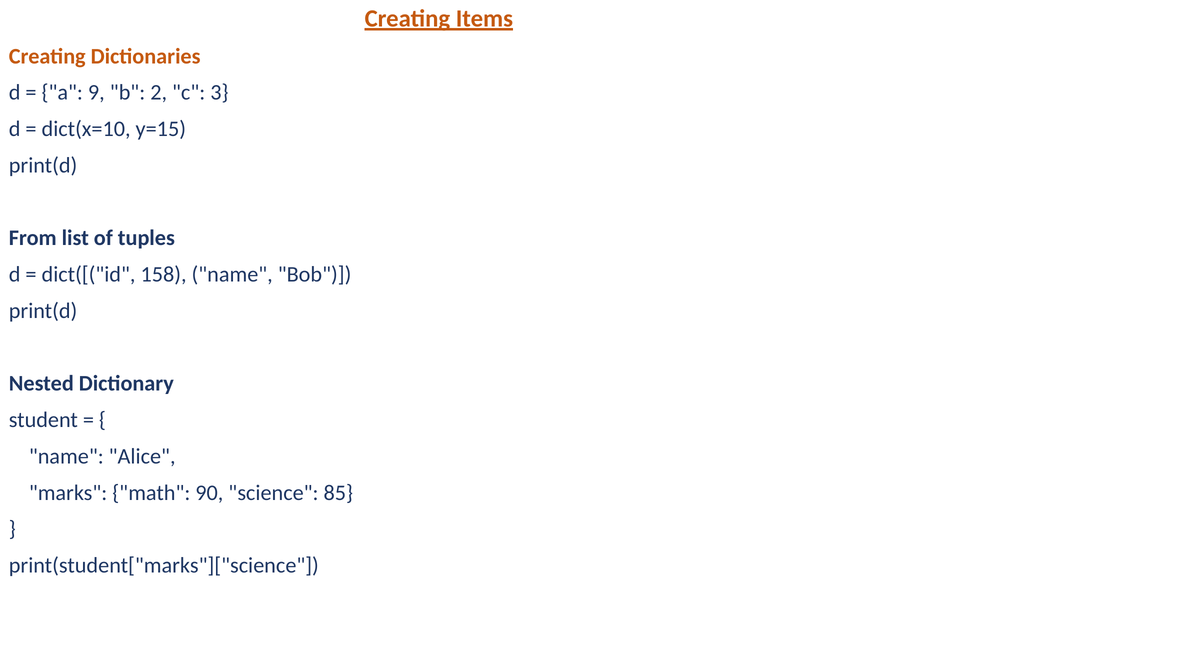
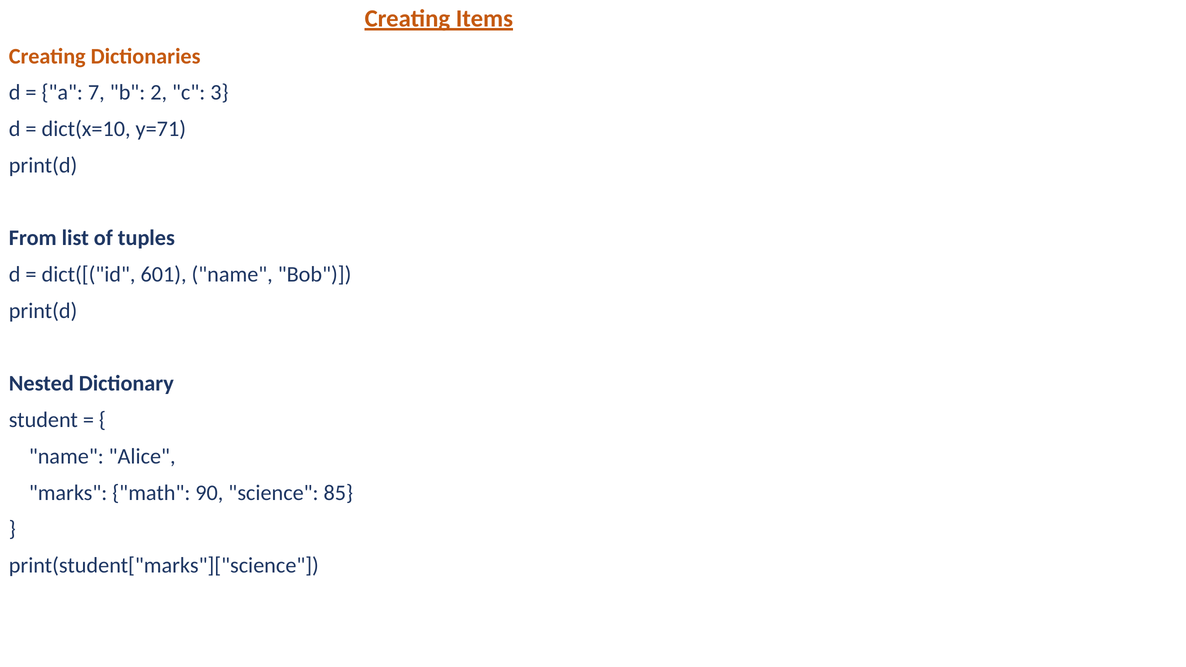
9: 9 -> 7
y=15: y=15 -> y=71
158: 158 -> 601
